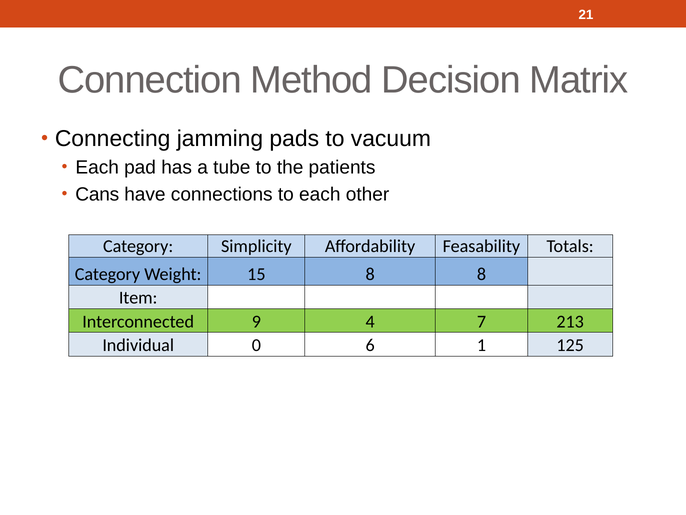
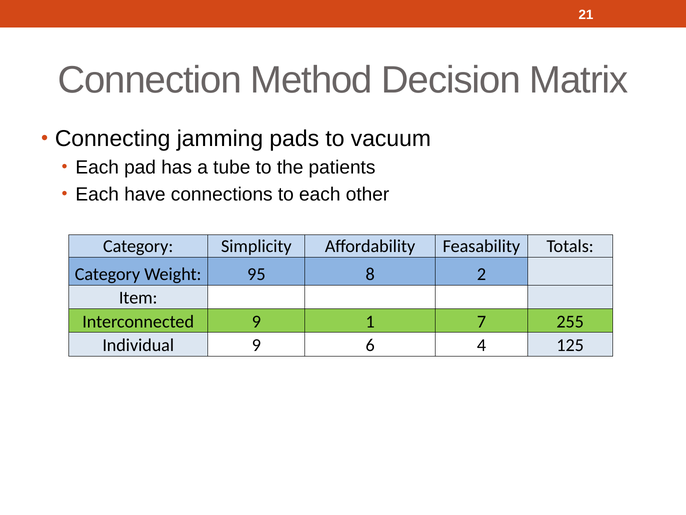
Cans at (97, 194): Cans -> Each
15: 15 -> 95
8 8: 8 -> 2
4: 4 -> 1
213: 213 -> 255
Individual 0: 0 -> 9
1: 1 -> 4
